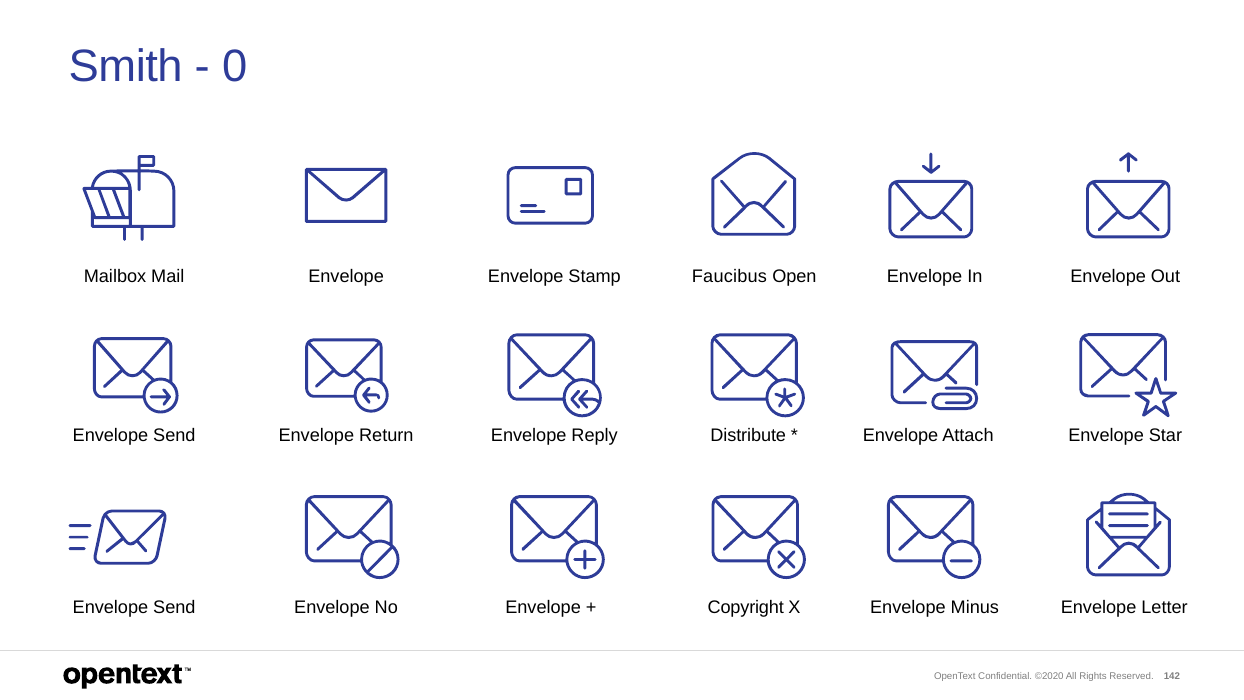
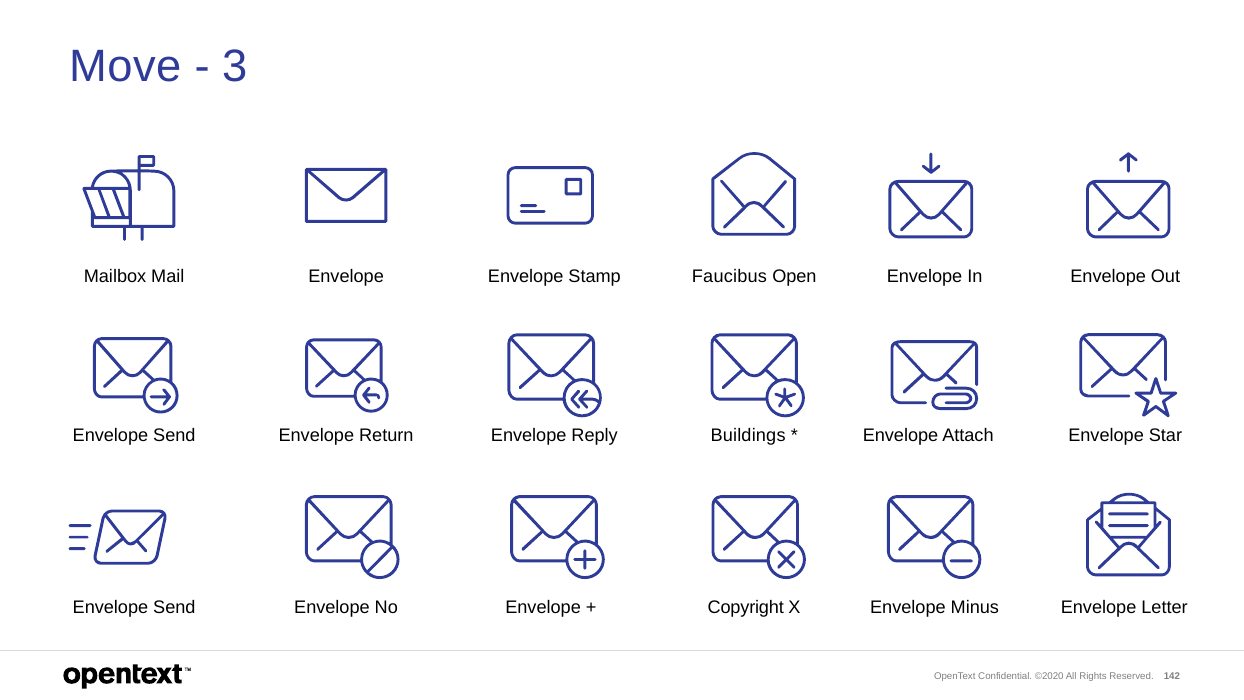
Smith: Smith -> Move
0: 0 -> 3
Distribute: Distribute -> Buildings
